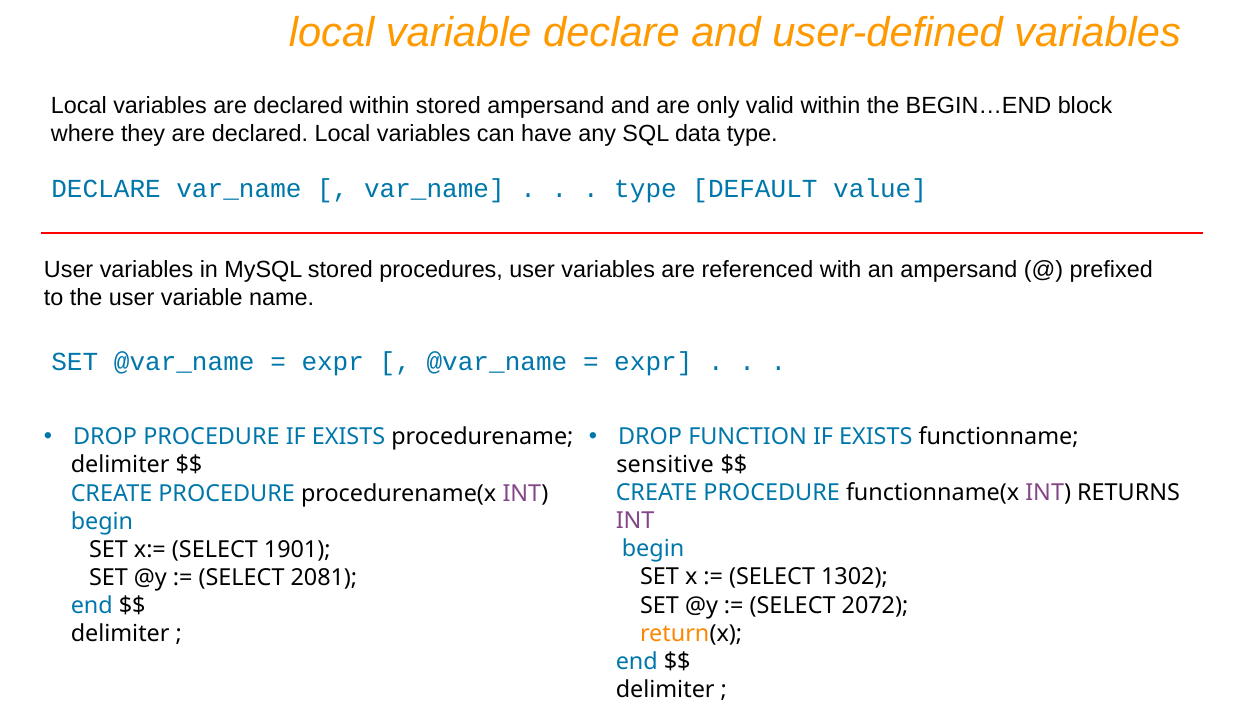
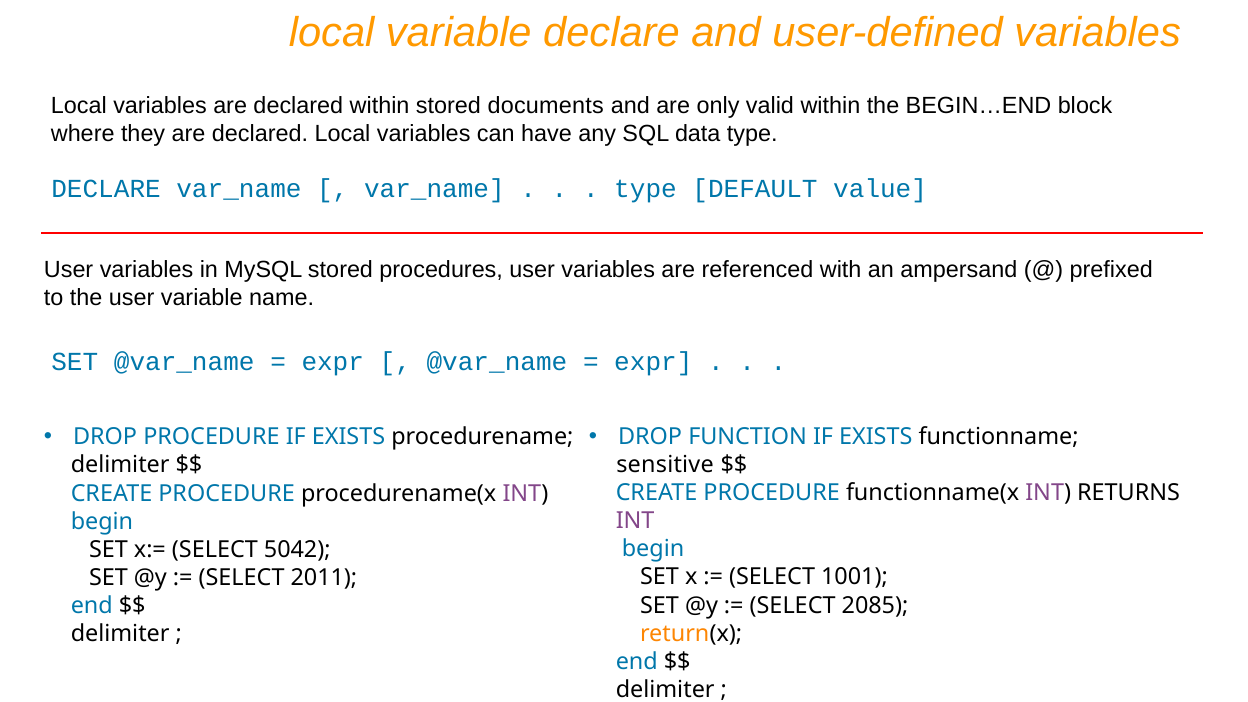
stored ampersand: ampersand -> documents
1901: 1901 -> 5042
1302: 1302 -> 1001
2081: 2081 -> 2011
2072: 2072 -> 2085
